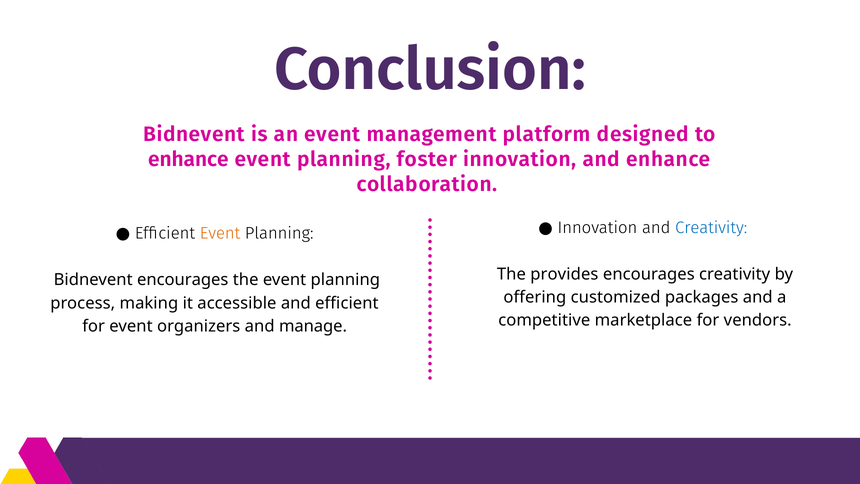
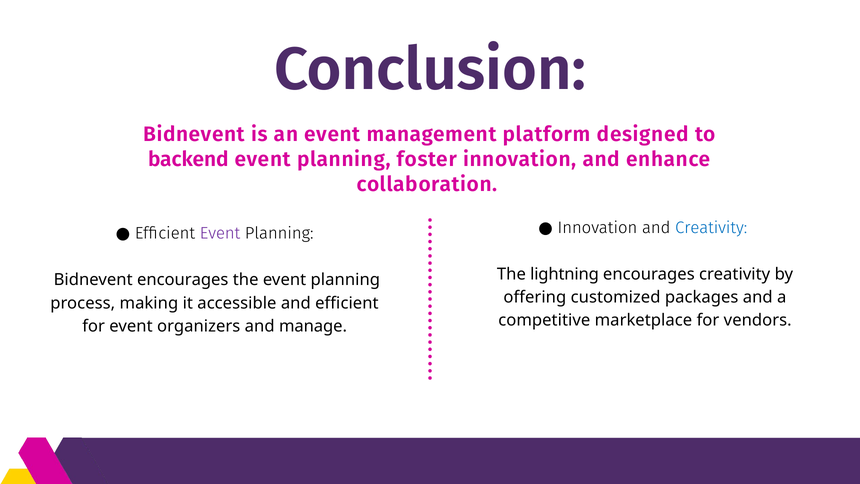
enhance at (188, 159): enhance -> backend
Event at (220, 233) colour: orange -> purple
provides: provides -> lightning
